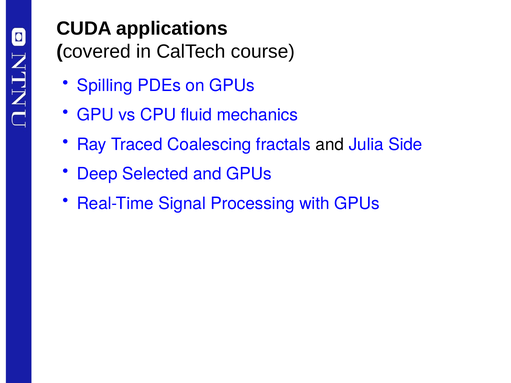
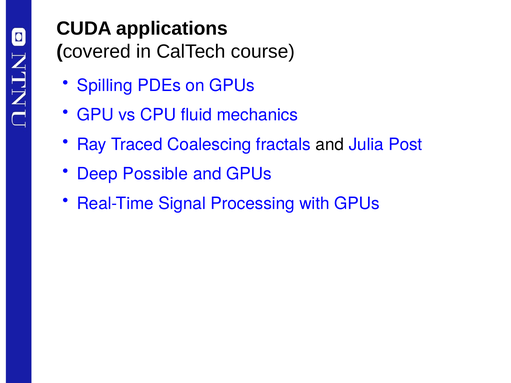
Side: Side -> Post
Selected: Selected -> Possible
